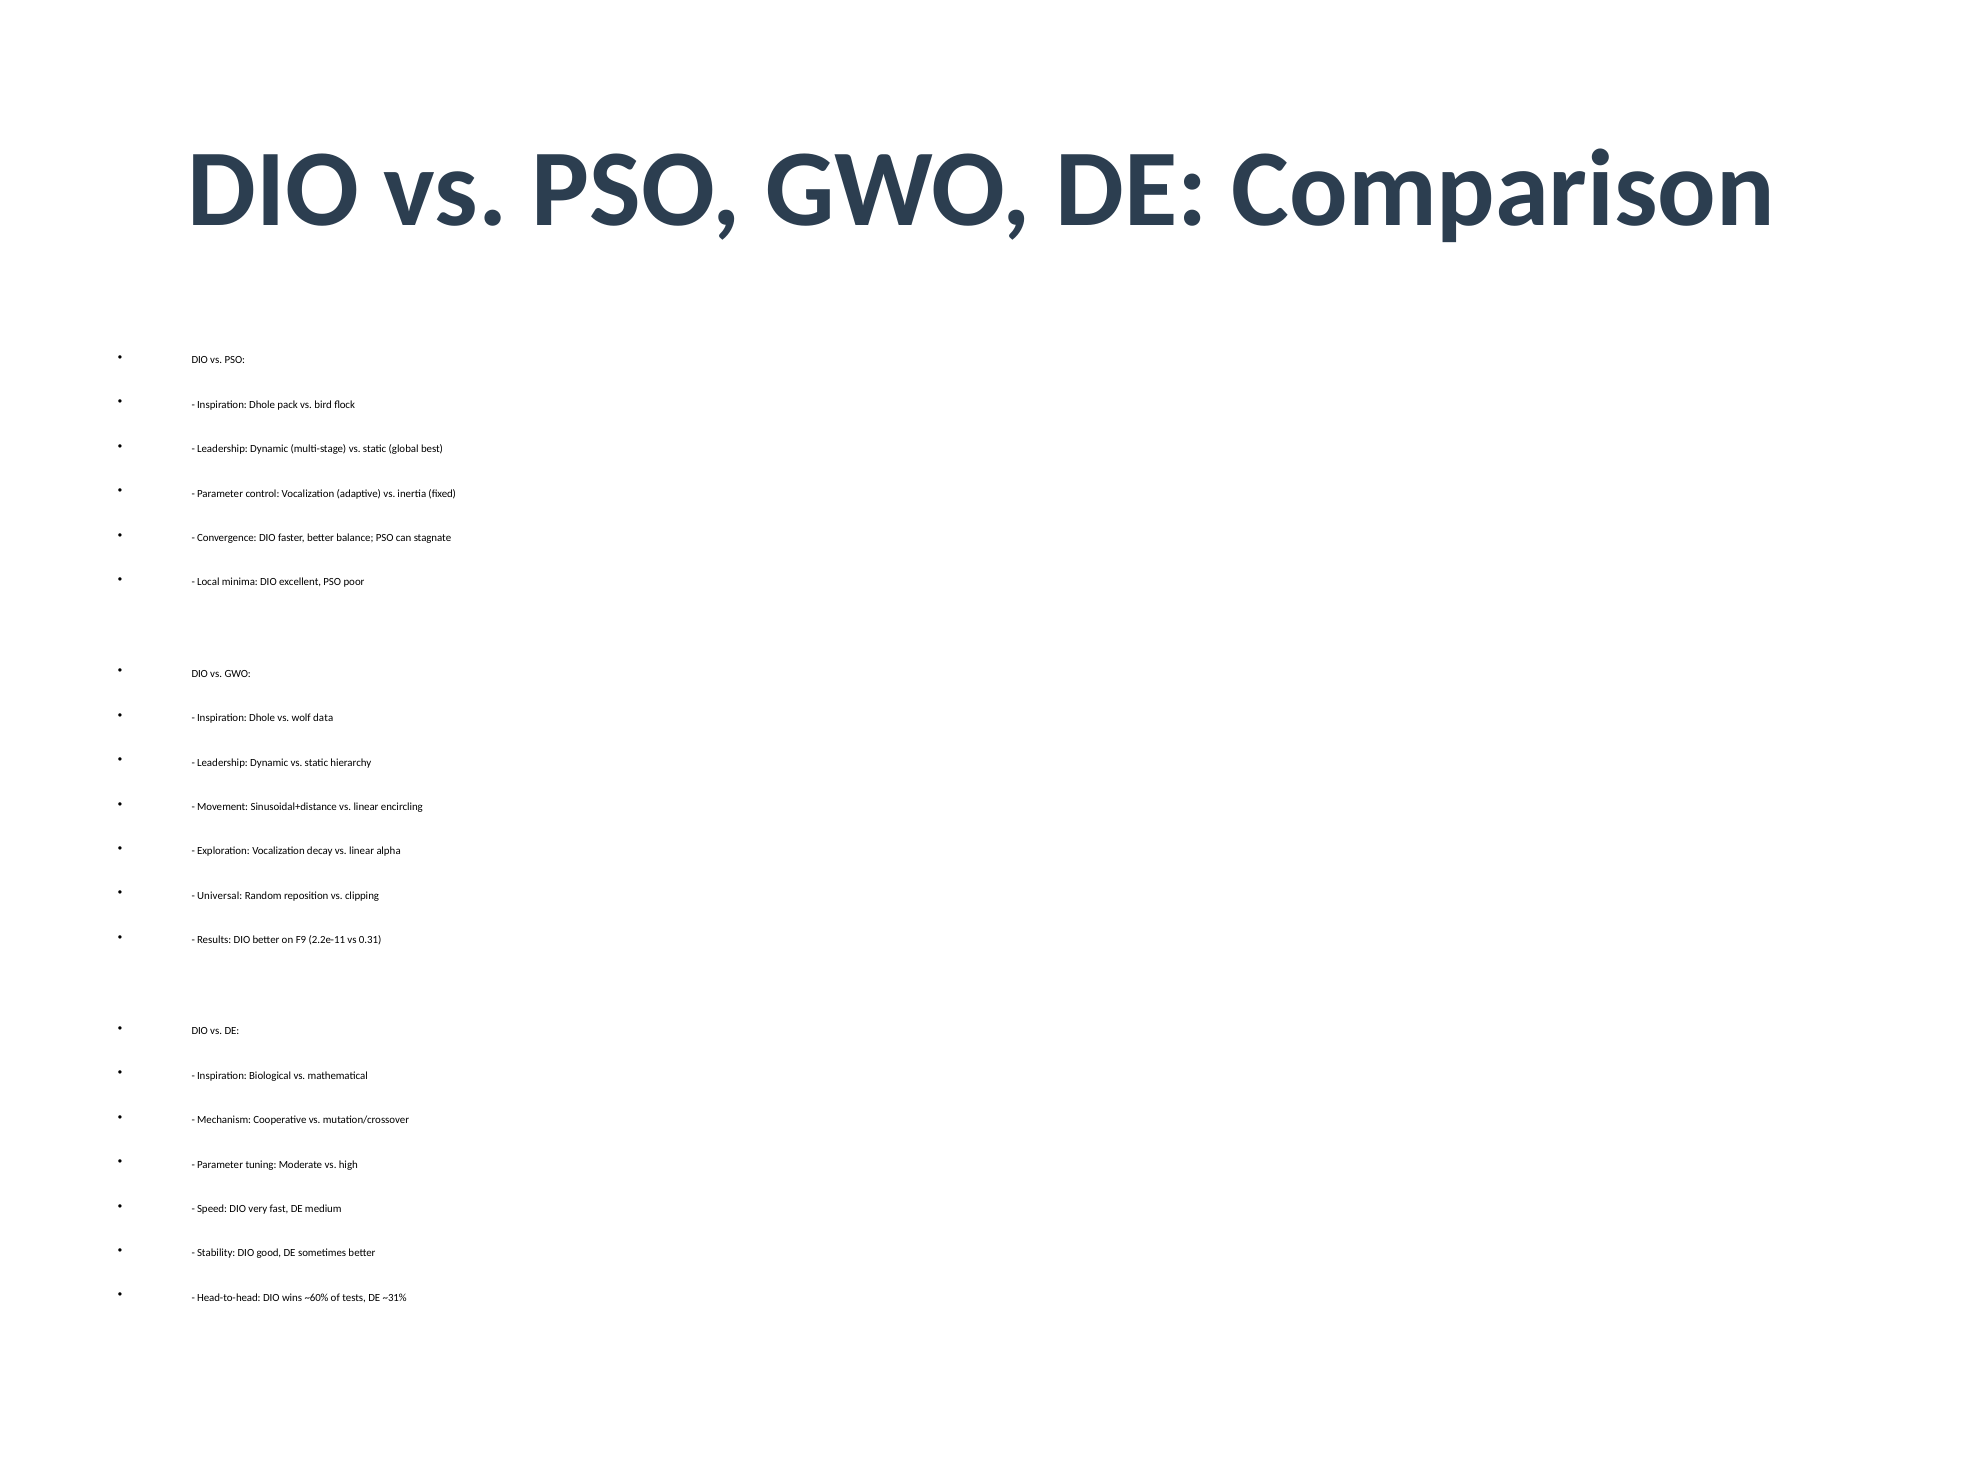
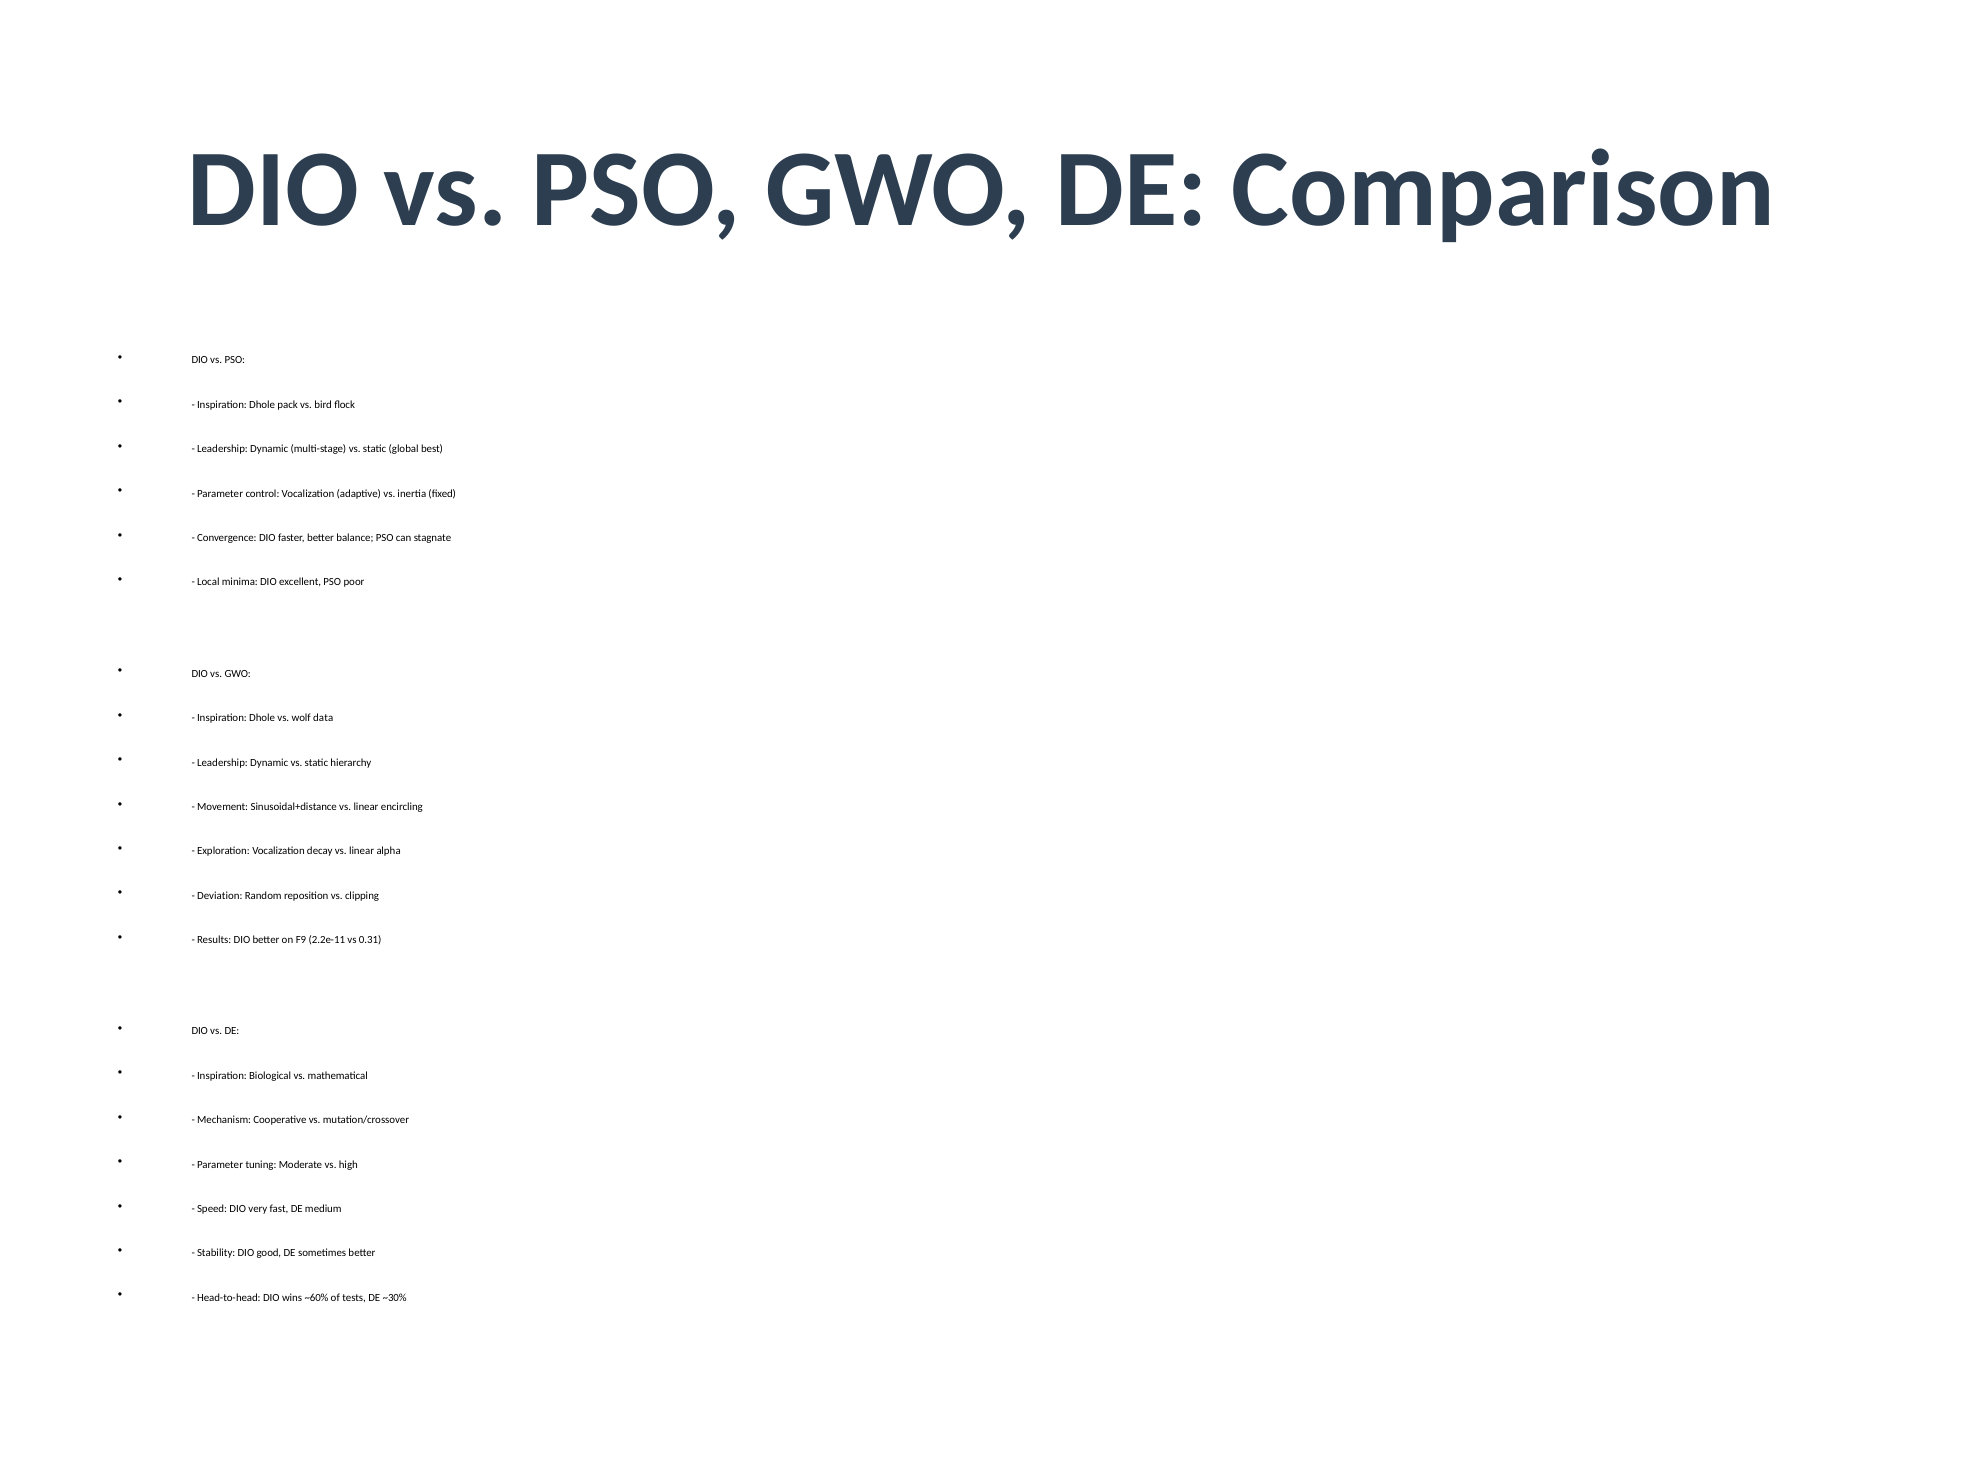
Universal: Universal -> Deviation
~31%: ~31% -> ~30%
